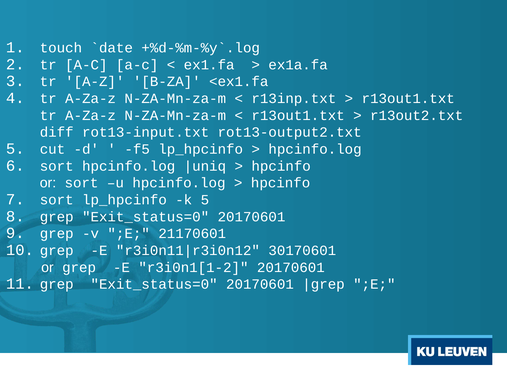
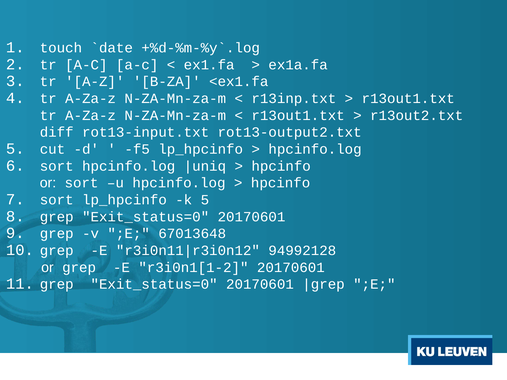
21170601: 21170601 -> 67013648
30170601: 30170601 -> 94992128
